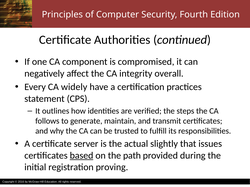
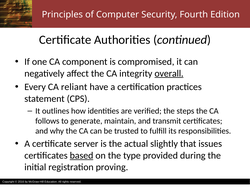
overall underline: none -> present
widely: widely -> reliant
path: path -> type
